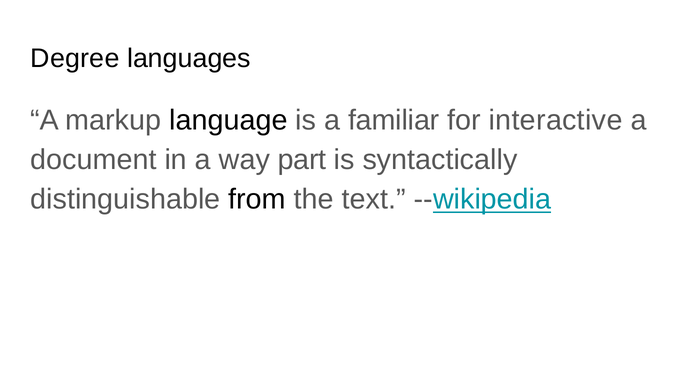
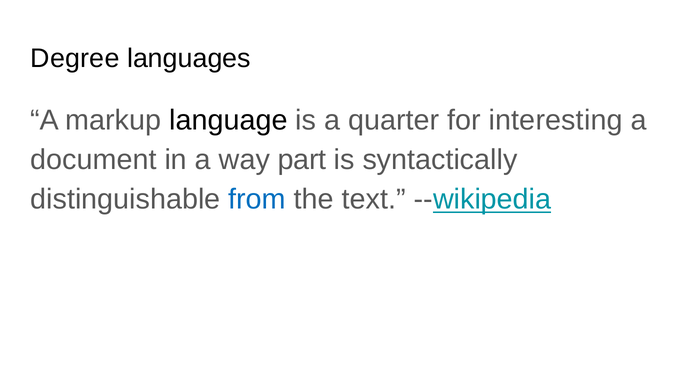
familiar: familiar -> quarter
interactive: interactive -> interesting
from colour: black -> blue
